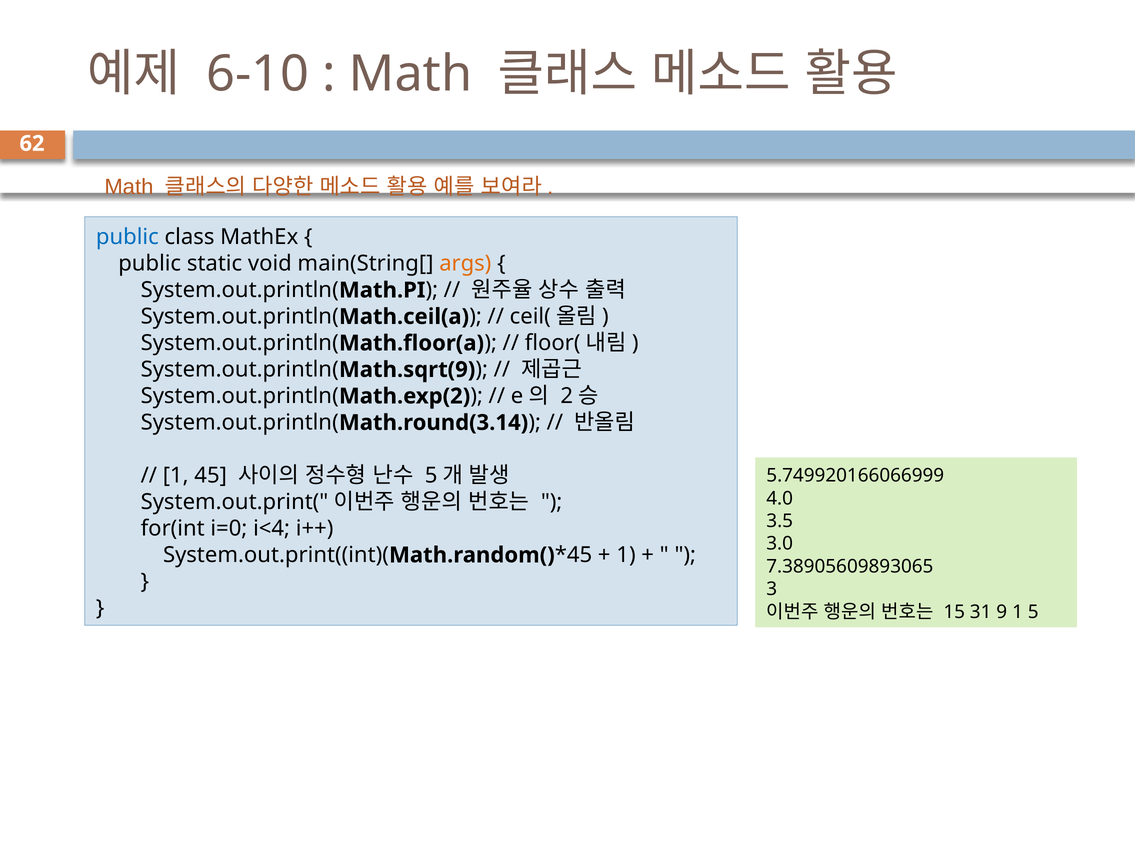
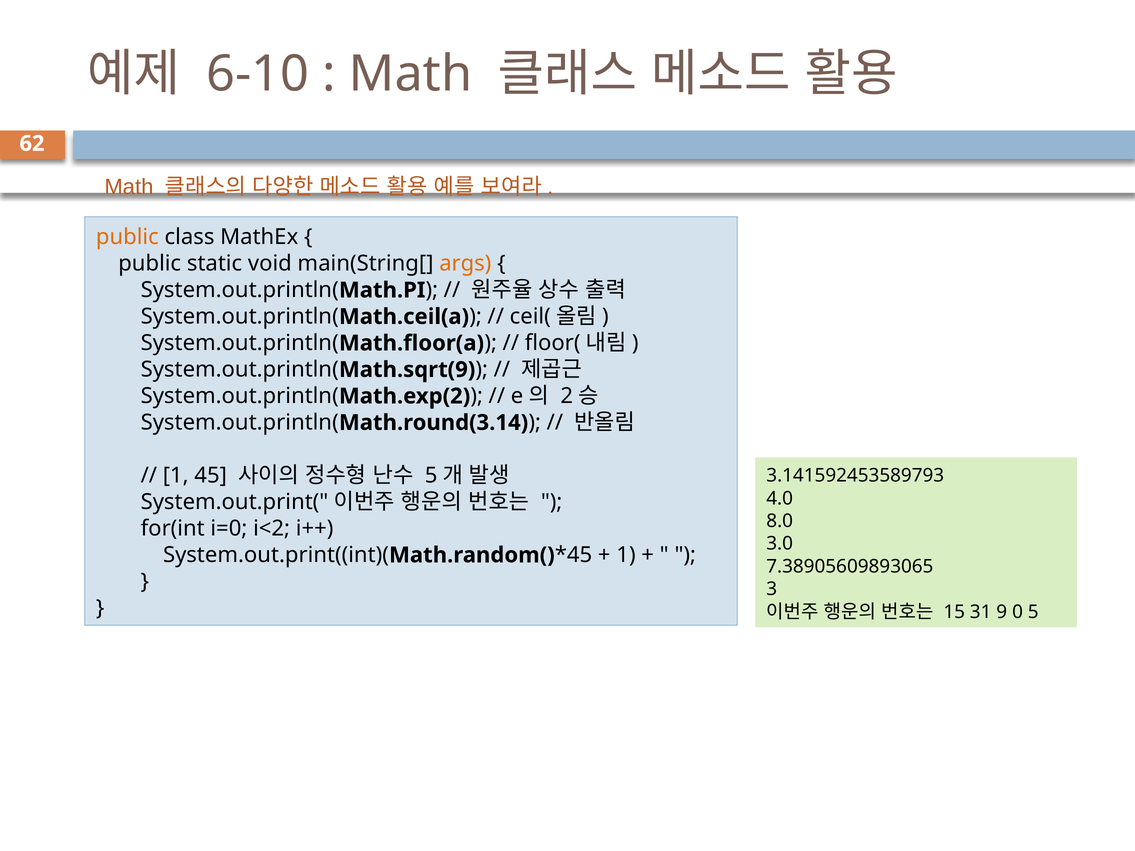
public at (127, 237) colour: blue -> orange
5.749920166066999: 5.749920166066999 -> 3.141592453589793
3.5: 3.5 -> 8.0
i<4: i<4 -> i<2
9 1: 1 -> 0
